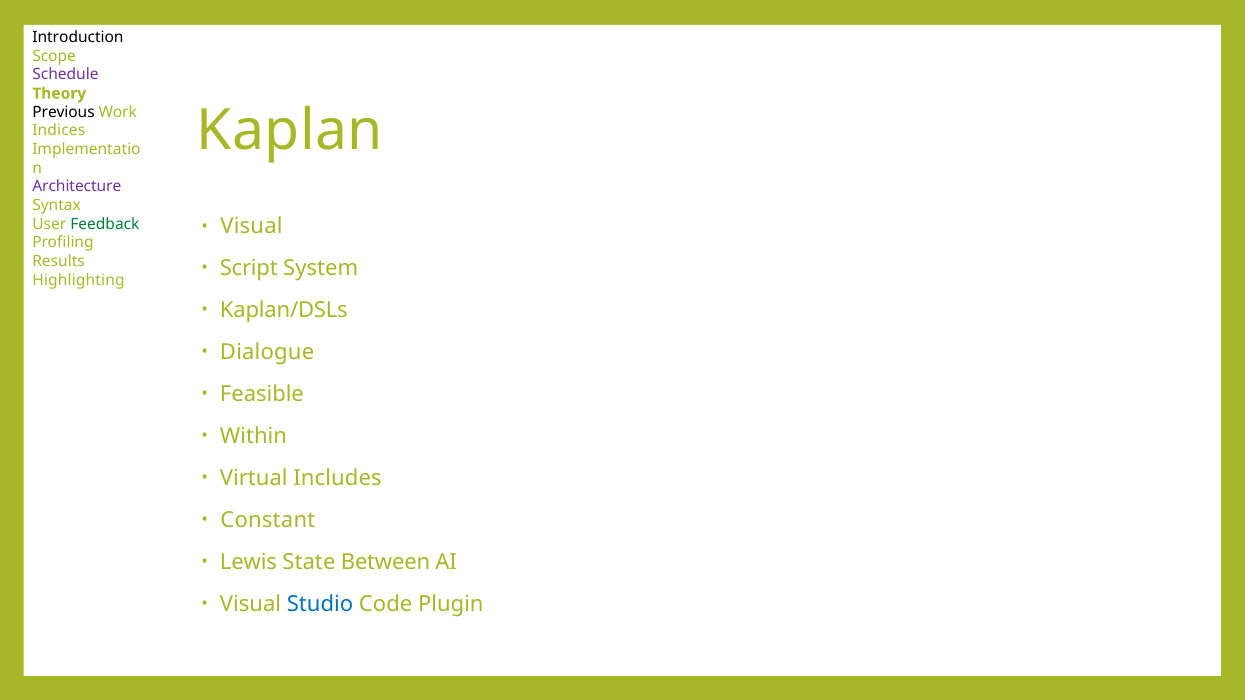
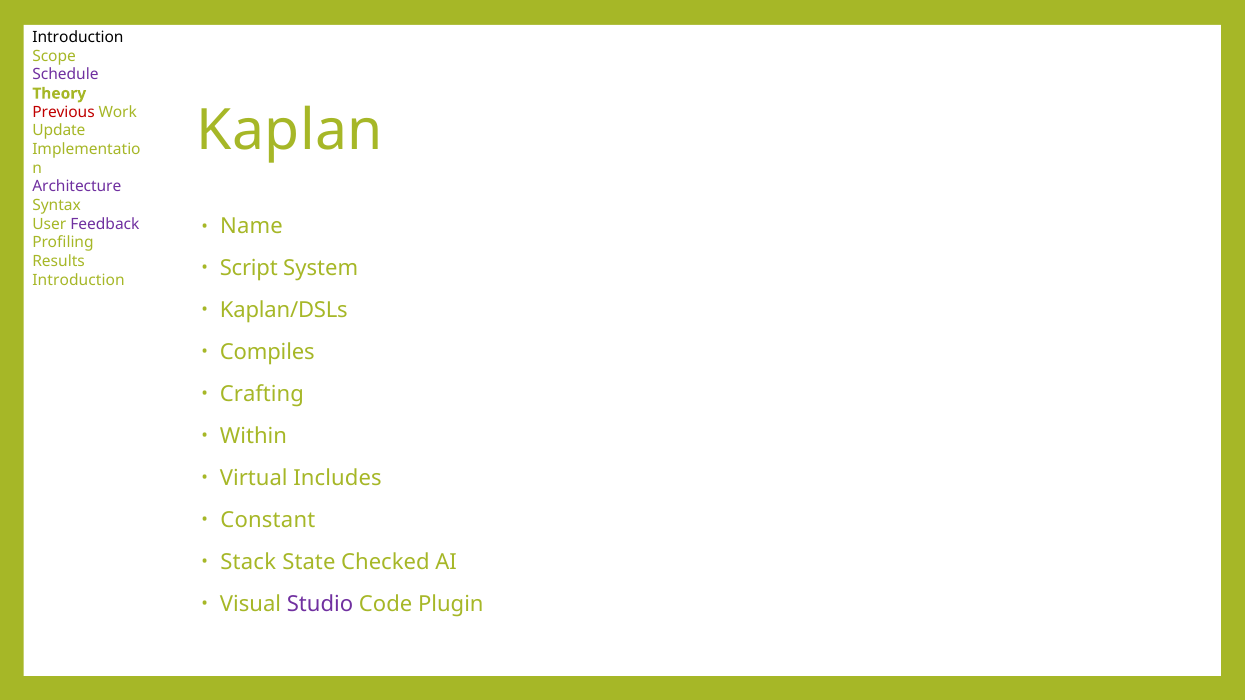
Previous colour: black -> red
Indices: Indices -> Update
Feedback colour: green -> purple
Visual at (251, 227): Visual -> Name
Highlighting at (79, 280): Highlighting -> Introduction
Dialogue: Dialogue -> Compiles
Feasible: Feasible -> Crafting
Lewis: Lewis -> Stack
Between: Between -> Checked
Studio colour: blue -> purple
